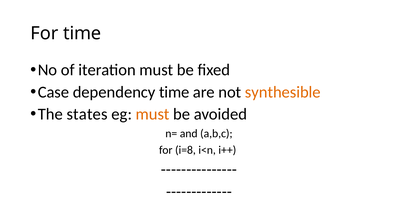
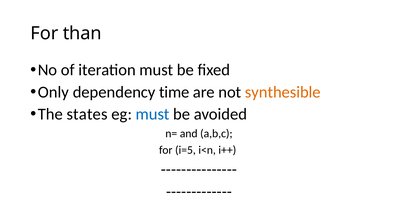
For time: time -> than
Case: Case -> Only
must at (153, 114) colour: orange -> blue
i=8: i=8 -> i=5
